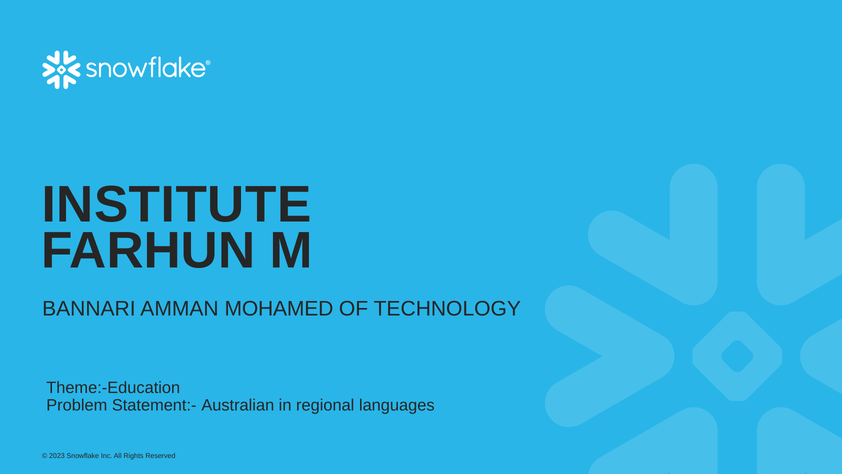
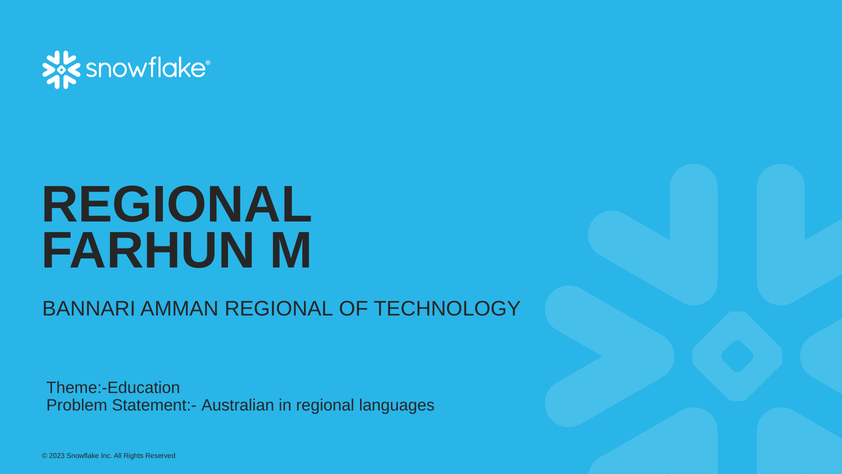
INSTITUTE at (176, 205): INSTITUTE -> REGIONAL
AMMAN MOHAMED: MOHAMED -> REGIONAL
